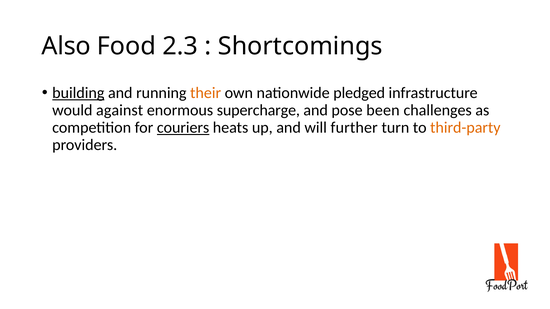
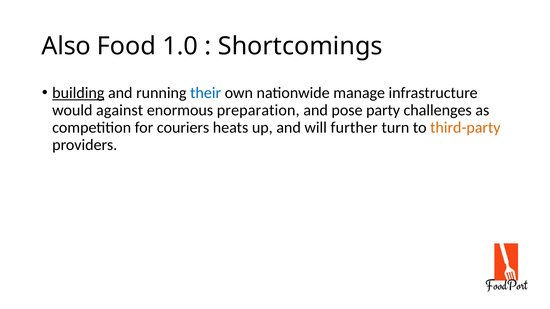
2.3: 2.3 -> 1.0
their colour: orange -> blue
pledged: pledged -> manage
supercharge: supercharge -> preparation
been: been -> party
couriers underline: present -> none
